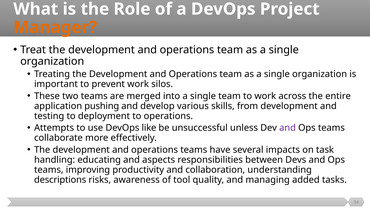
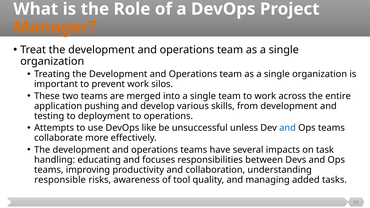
and at (288, 128) colour: purple -> blue
aspects: aspects -> focuses
descriptions: descriptions -> responsible
